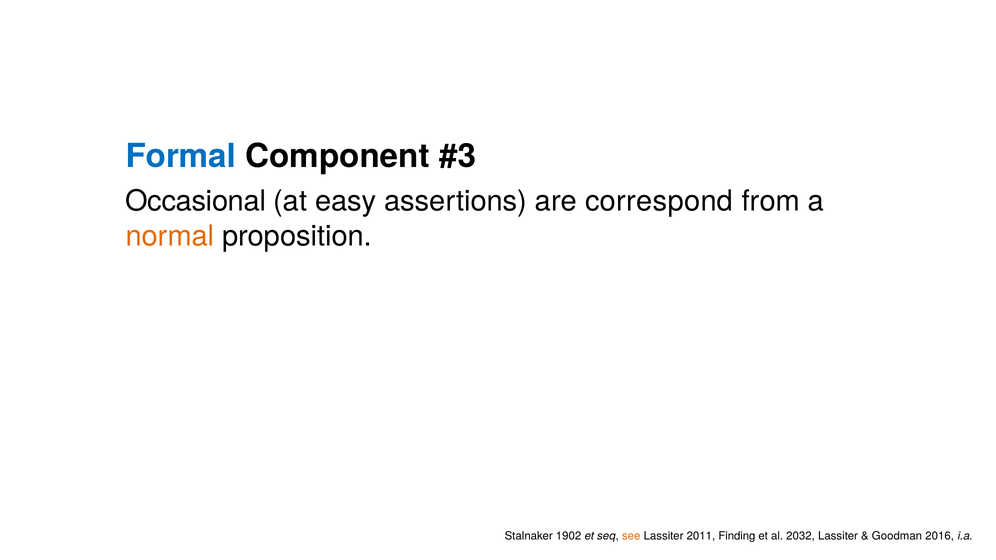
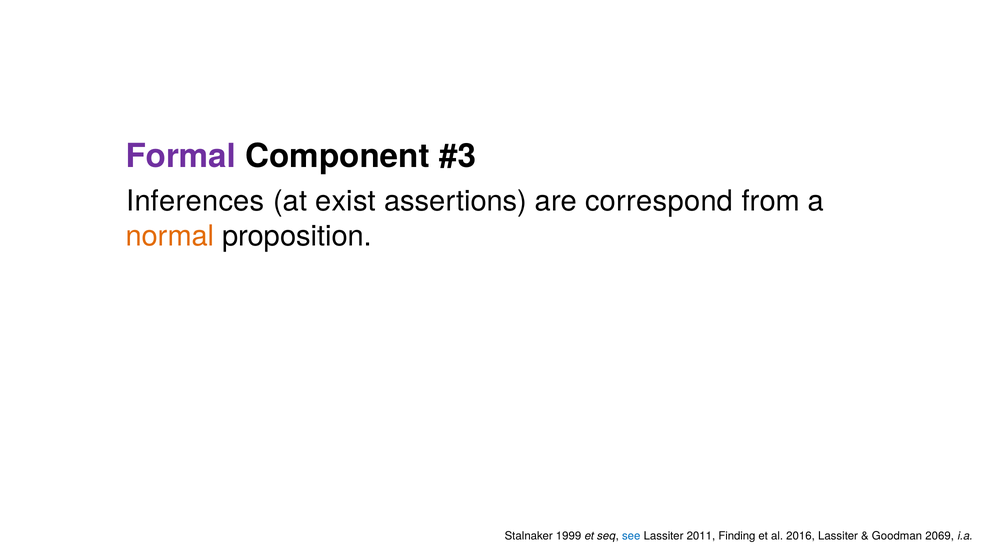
Formal colour: blue -> purple
Occasional: Occasional -> Inferences
easy: easy -> exist
1902: 1902 -> 1999
see colour: orange -> blue
2032: 2032 -> 2016
2016: 2016 -> 2069
